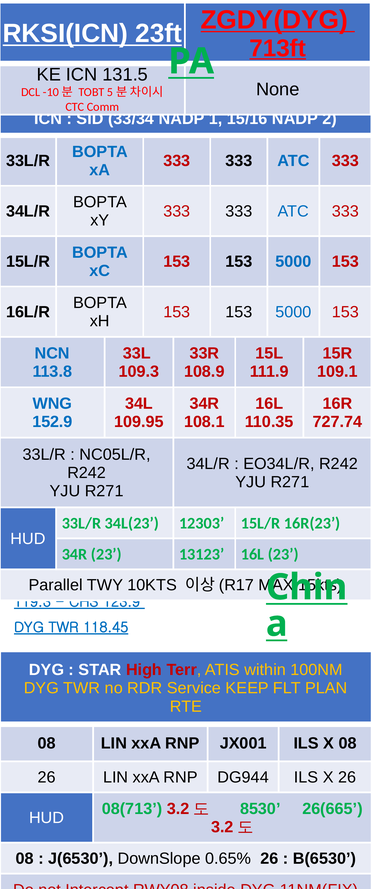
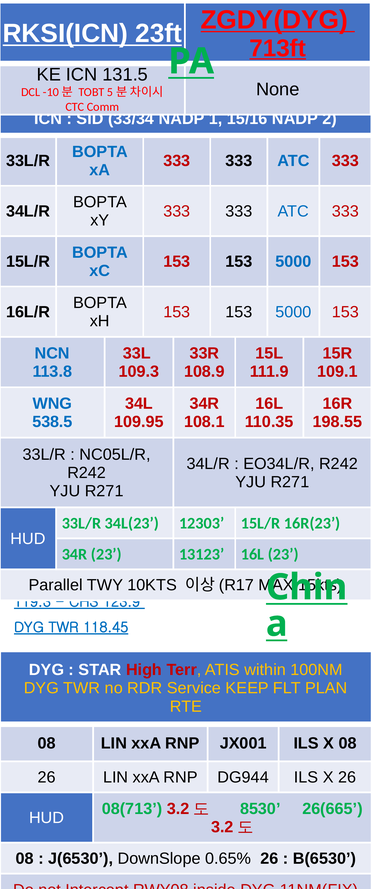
152.9: 152.9 -> 538.5
727.74: 727.74 -> 198.55
